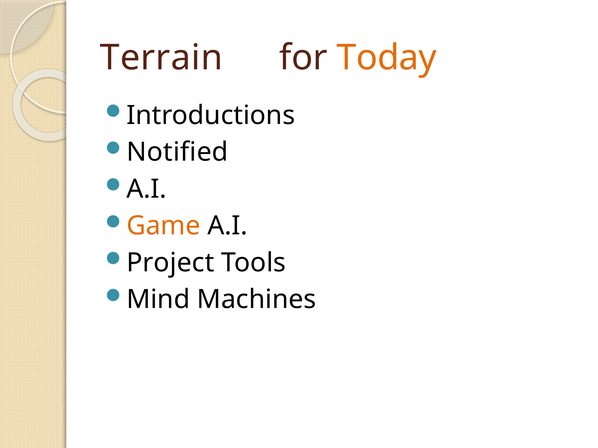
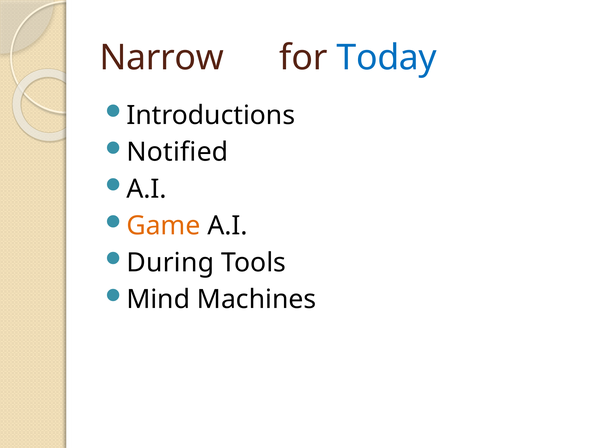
Terrain: Terrain -> Narrow
Today colour: orange -> blue
Project: Project -> During
